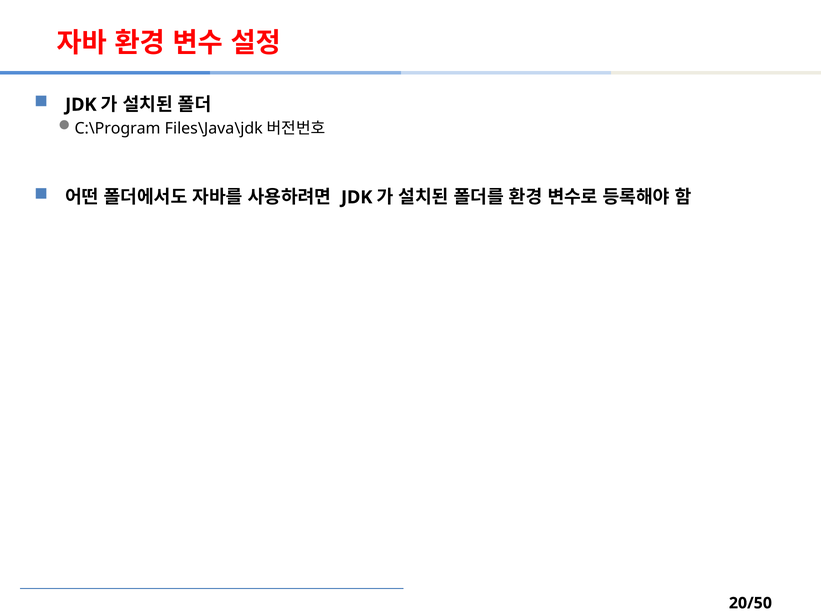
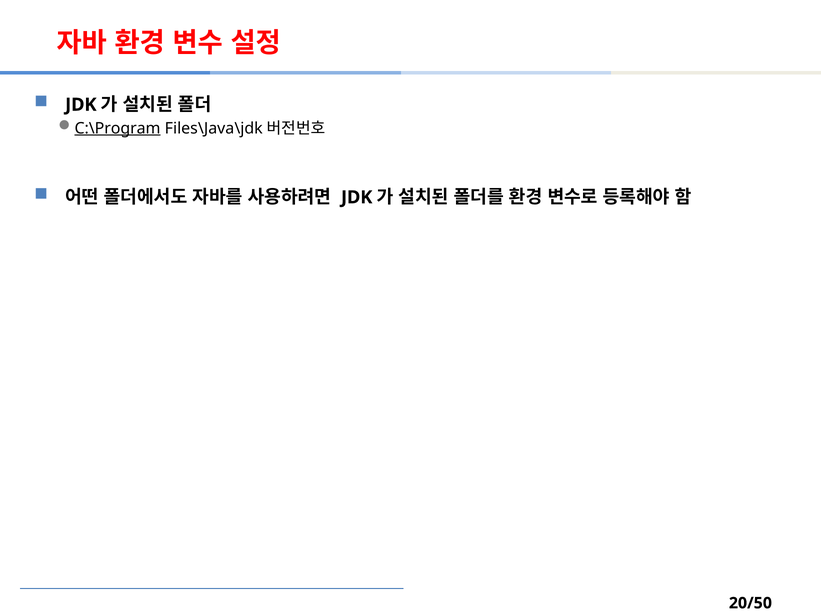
C:\Program underline: none -> present
